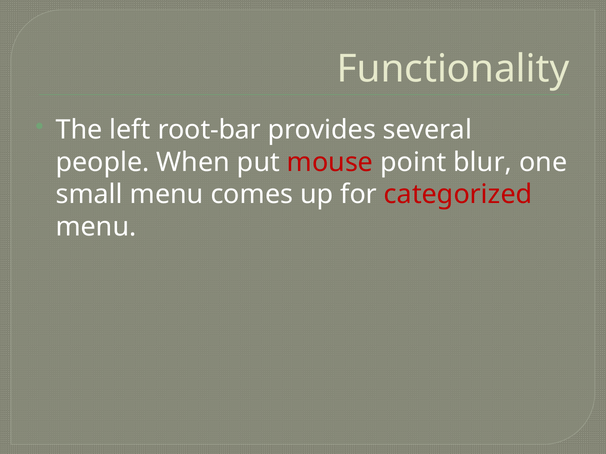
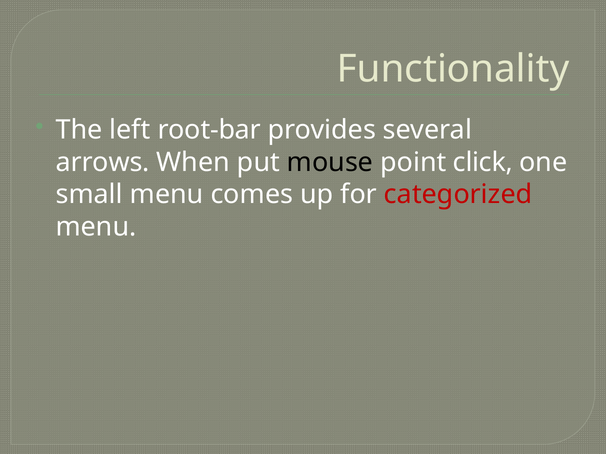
people: people -> arrows
mouse colour: red -> black
blur: blur -> click
